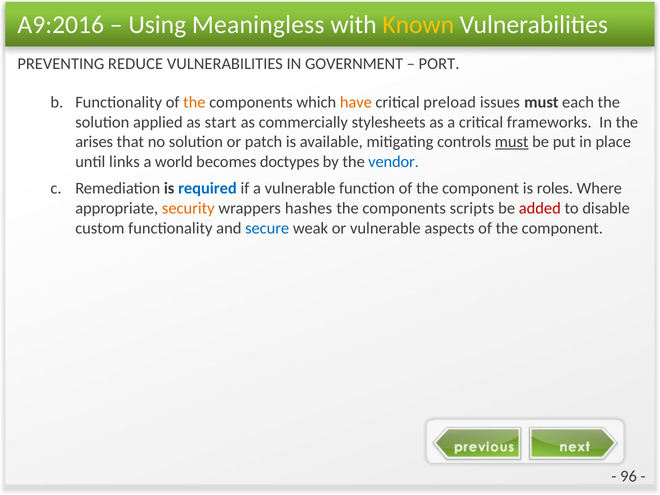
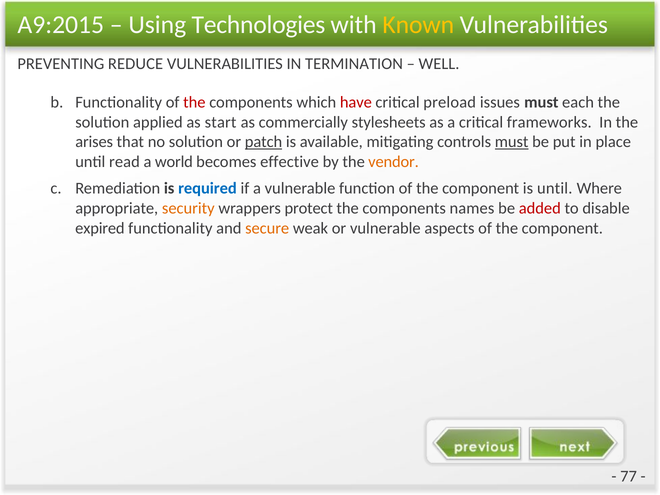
A9:2016: A9:2016 -> A9:2015
Meaningless: Meaningless -> Technologies
GOVERNMENT: GOVERNMENT -> TERMINATION
PORT: PORT -> WELL
the at (194, 102) colour: orange -> red
have colour: orange -> red
patch underline: none -> present
links: links -> read
doctypes: doctypes -> effective
vendor colour: blue -> orange
is roles: roles -> until
hashes: hashes -> protect
scripts: scripts -> names
custom: custom -> expired
secure colour: blue -> orange
96: 96 -> 77
